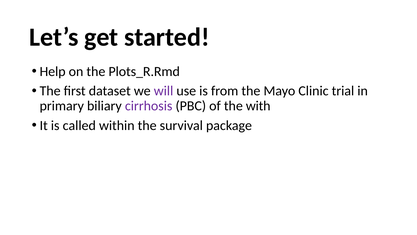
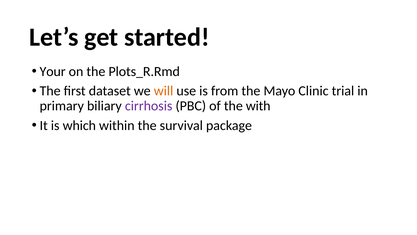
Help: Help -> Your
will colour: purple -> orange
called: called -> which
